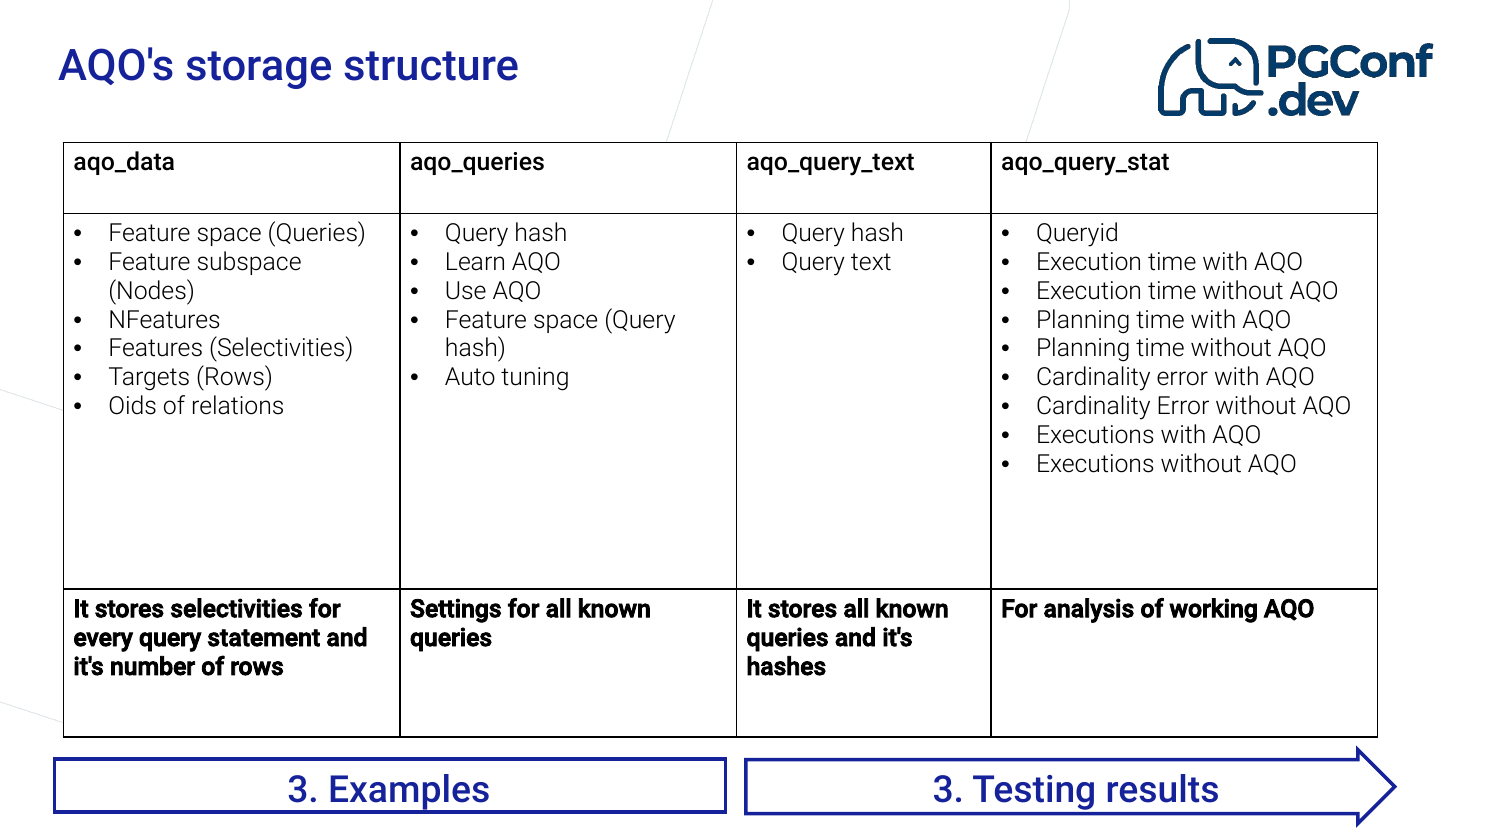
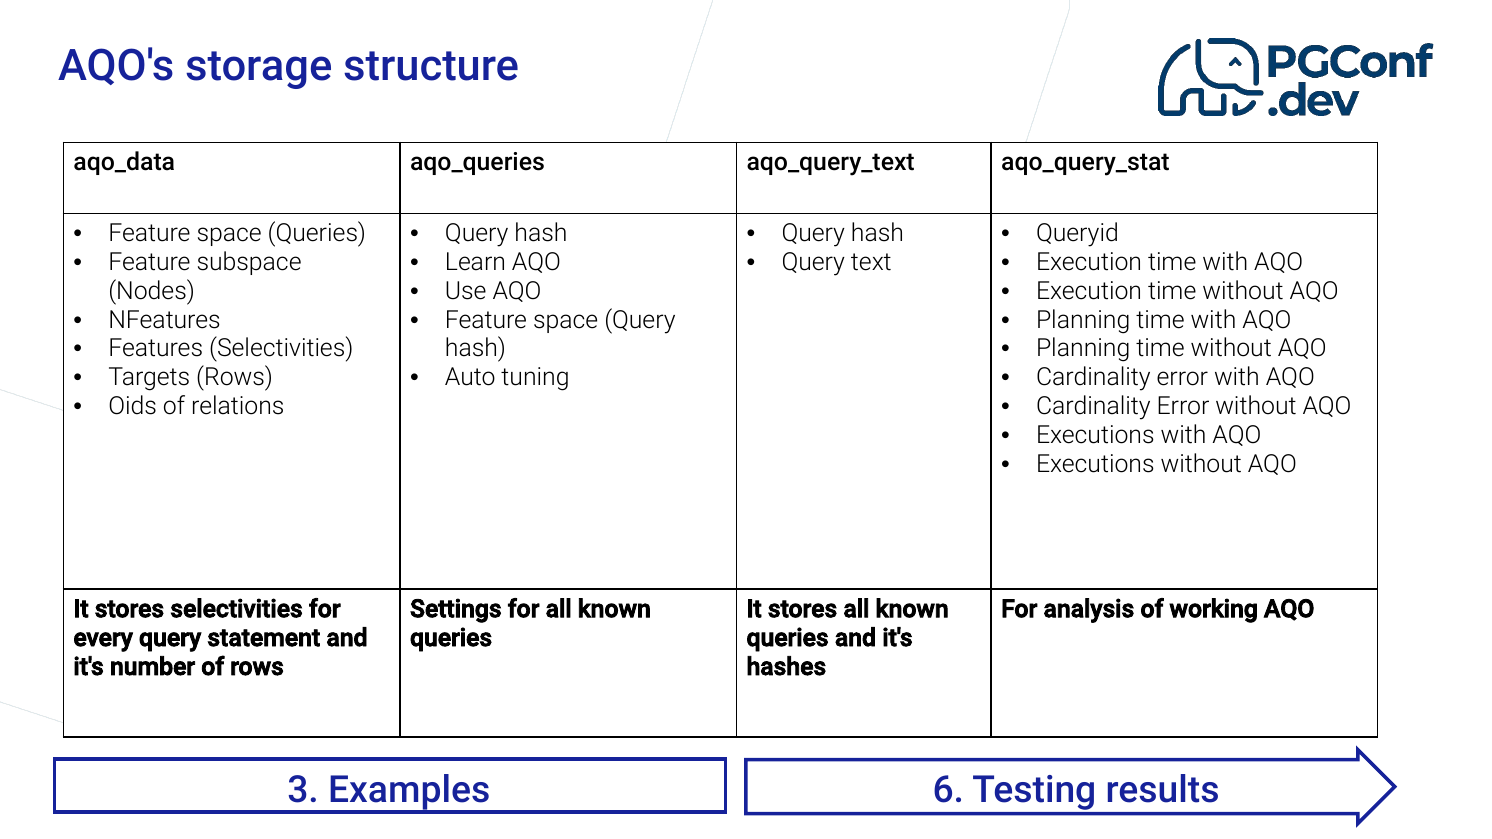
Examples 3: 3 -> 6
